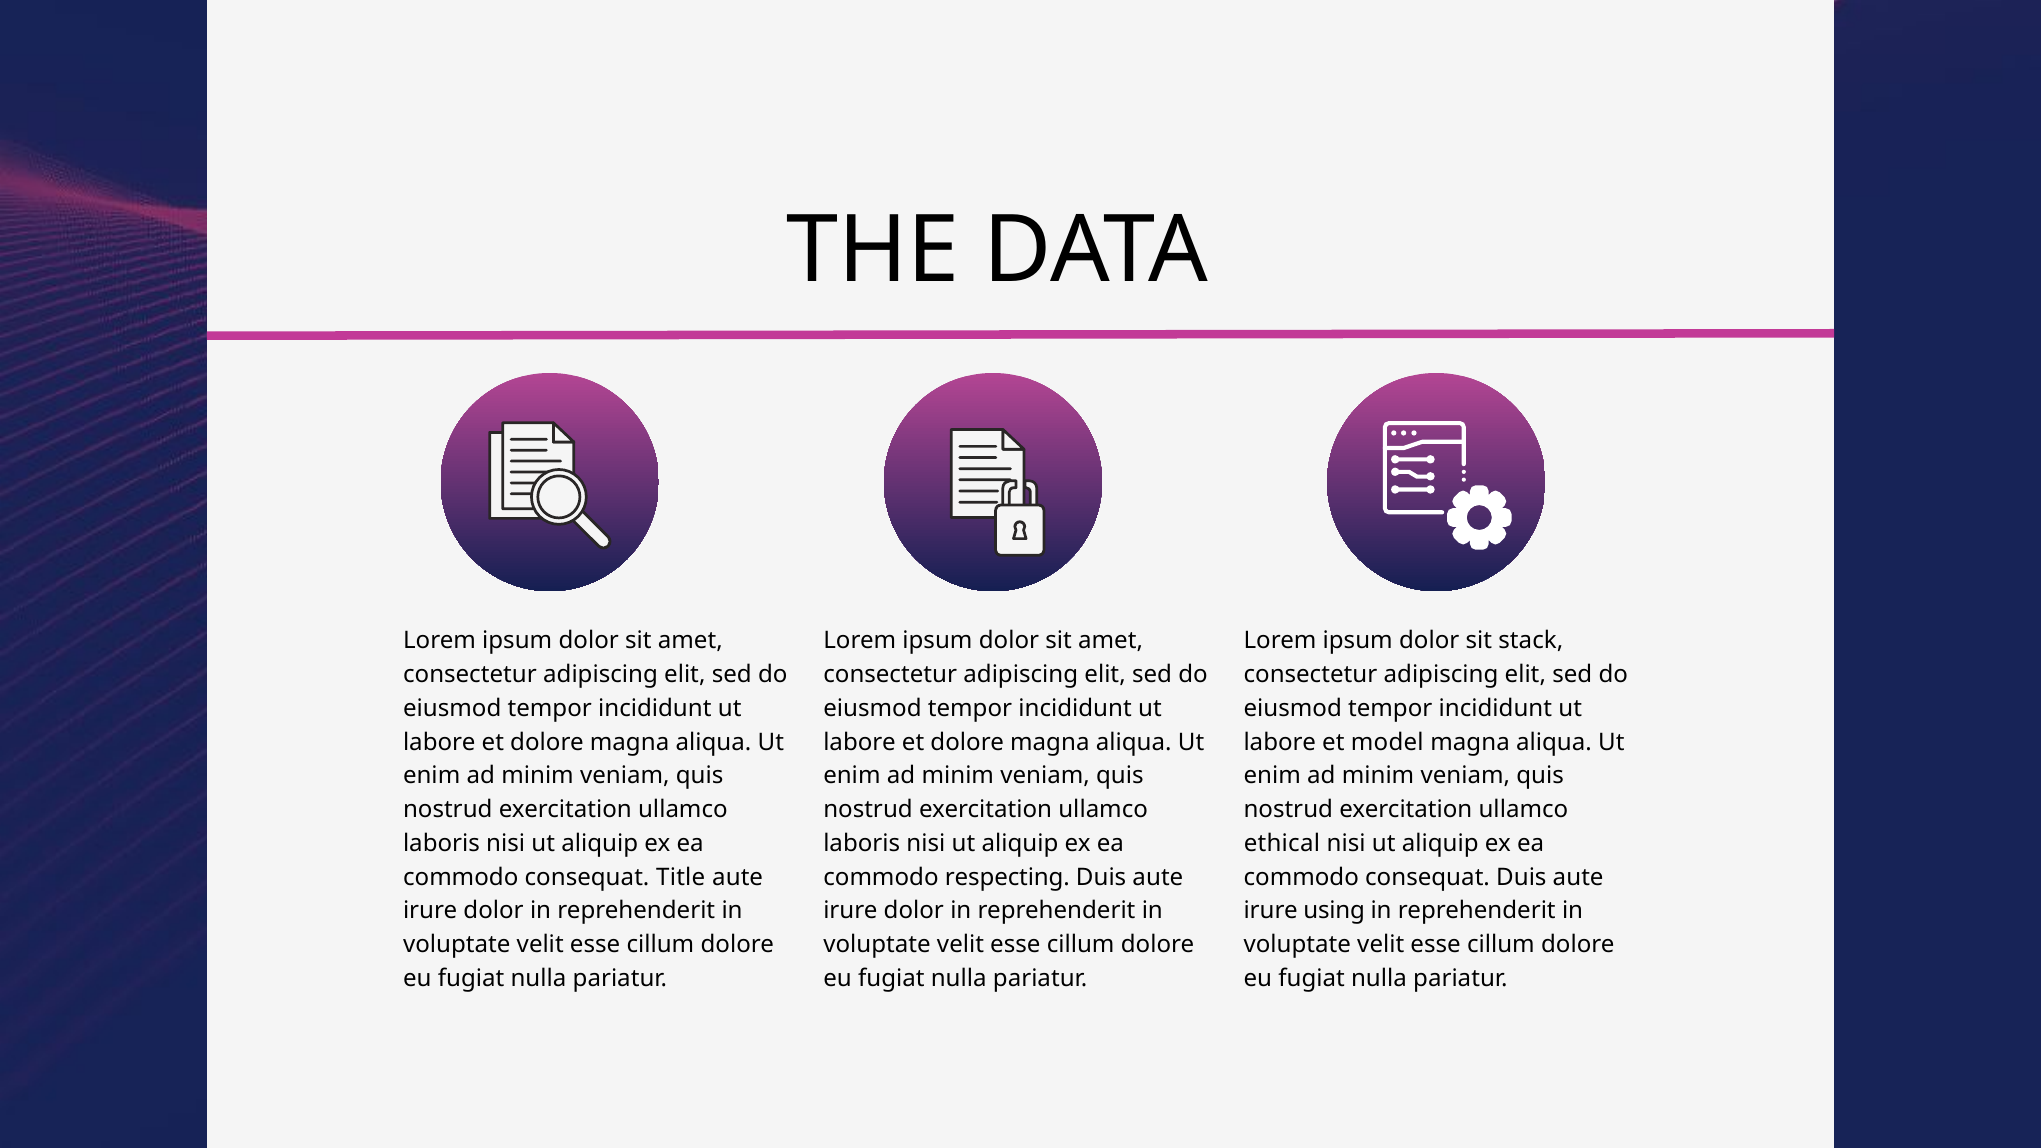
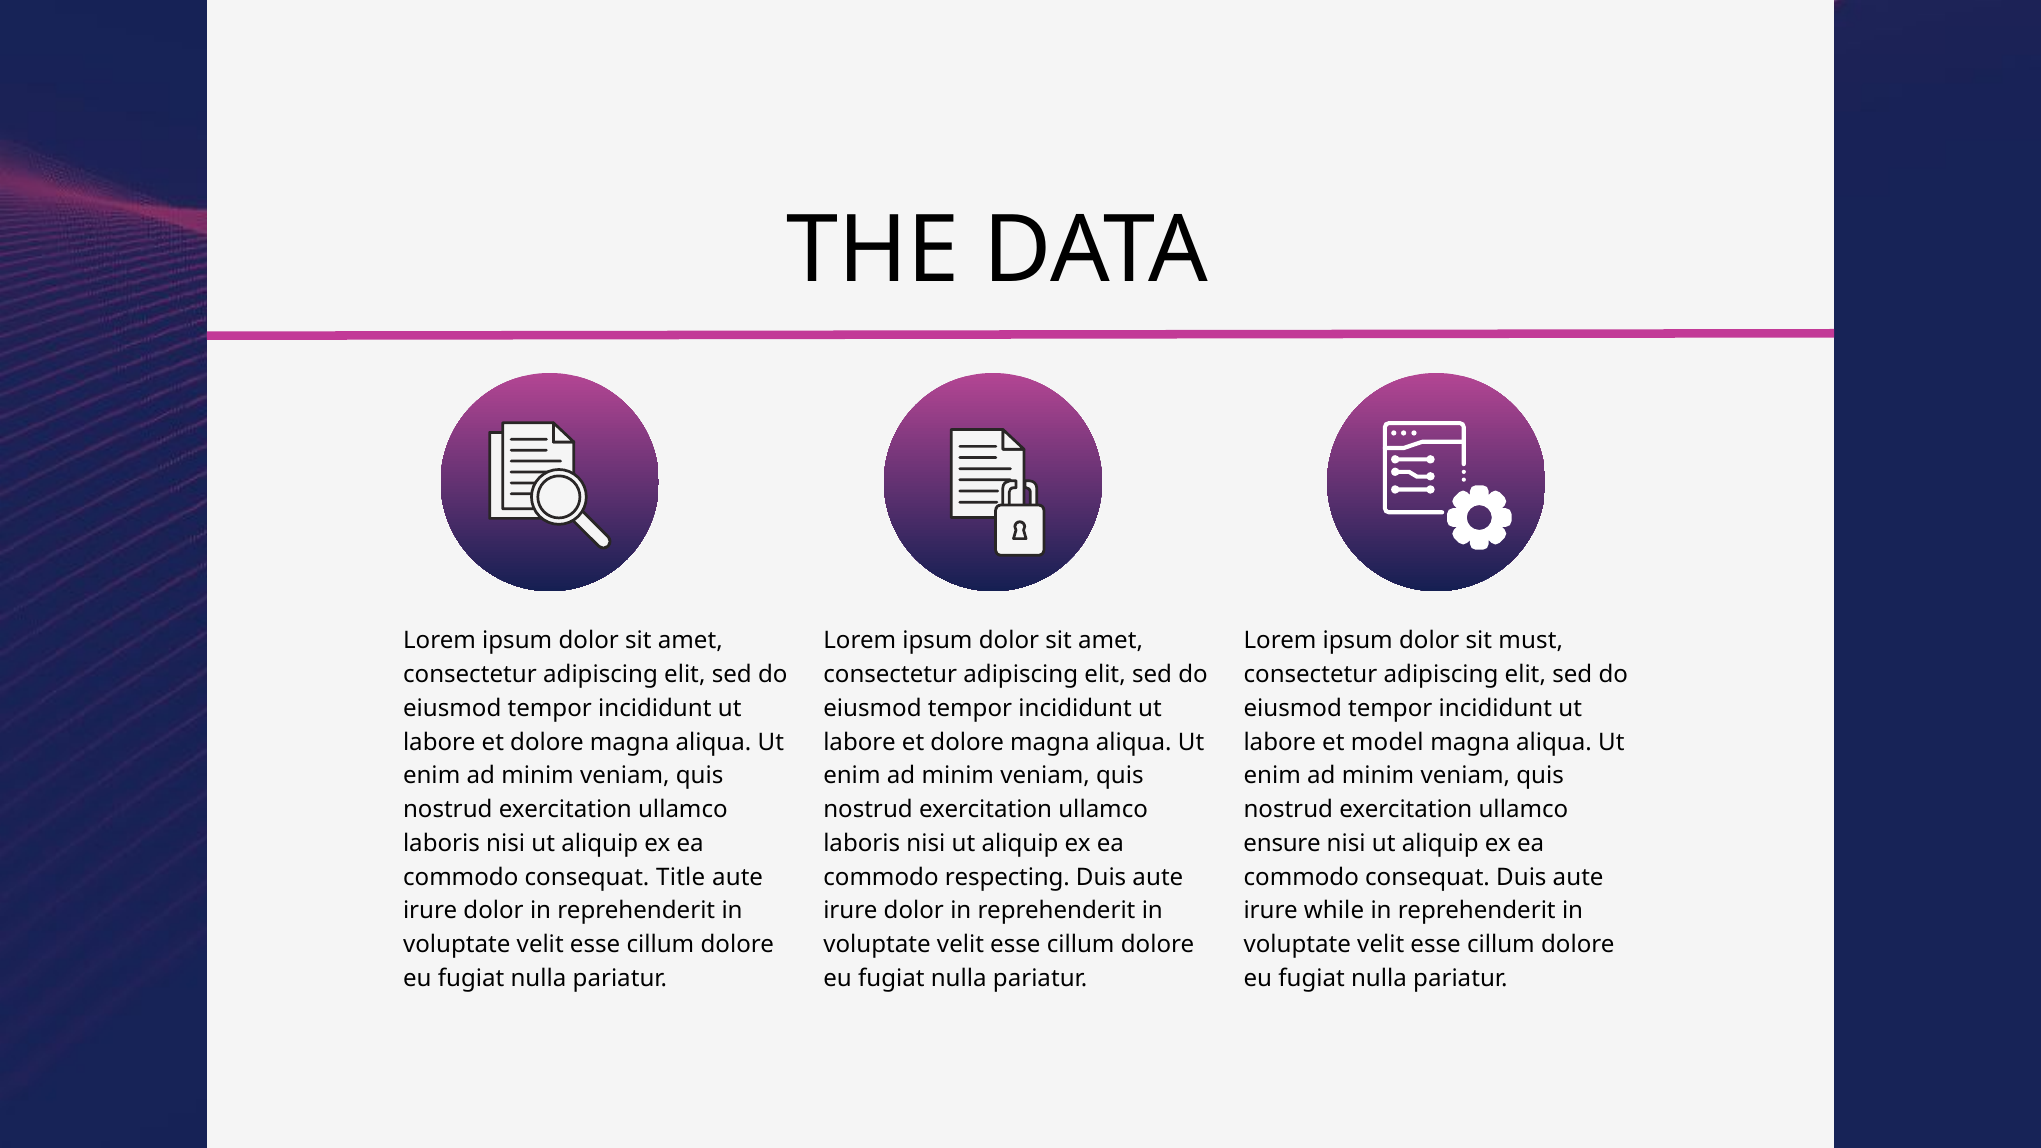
stack: stack -> must
ethical: ethical -> ensure
using: using -> while
